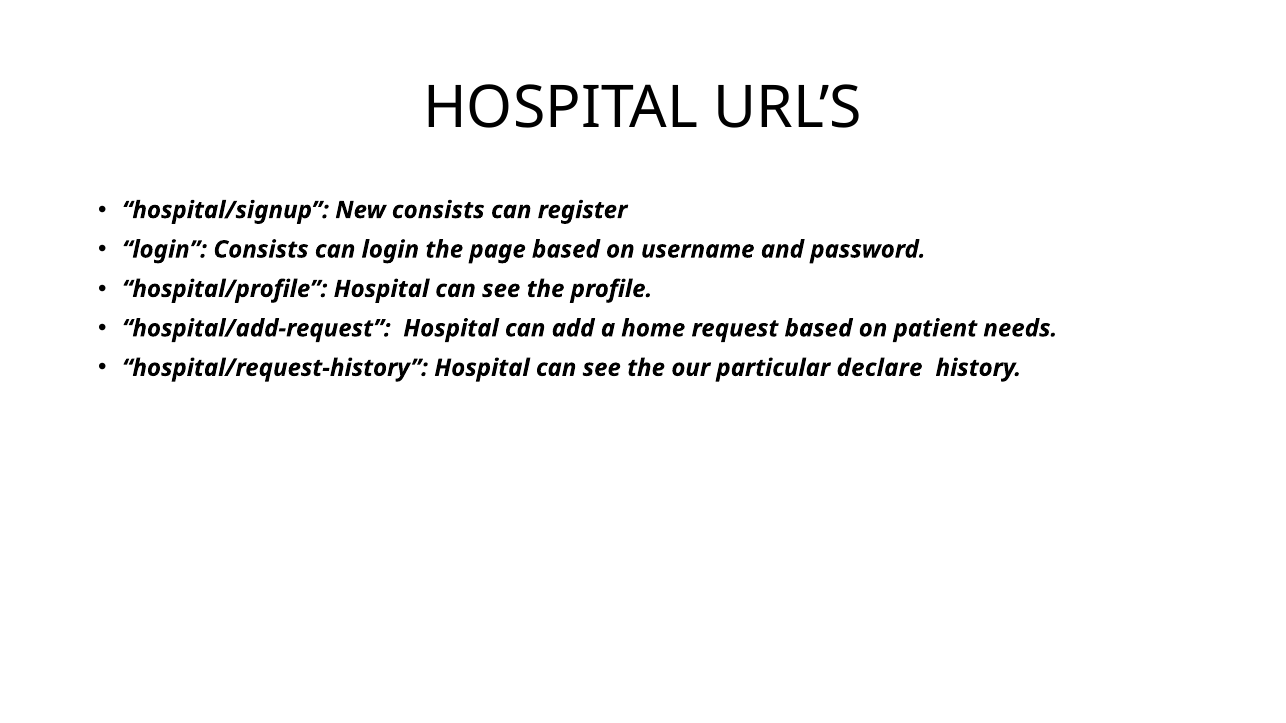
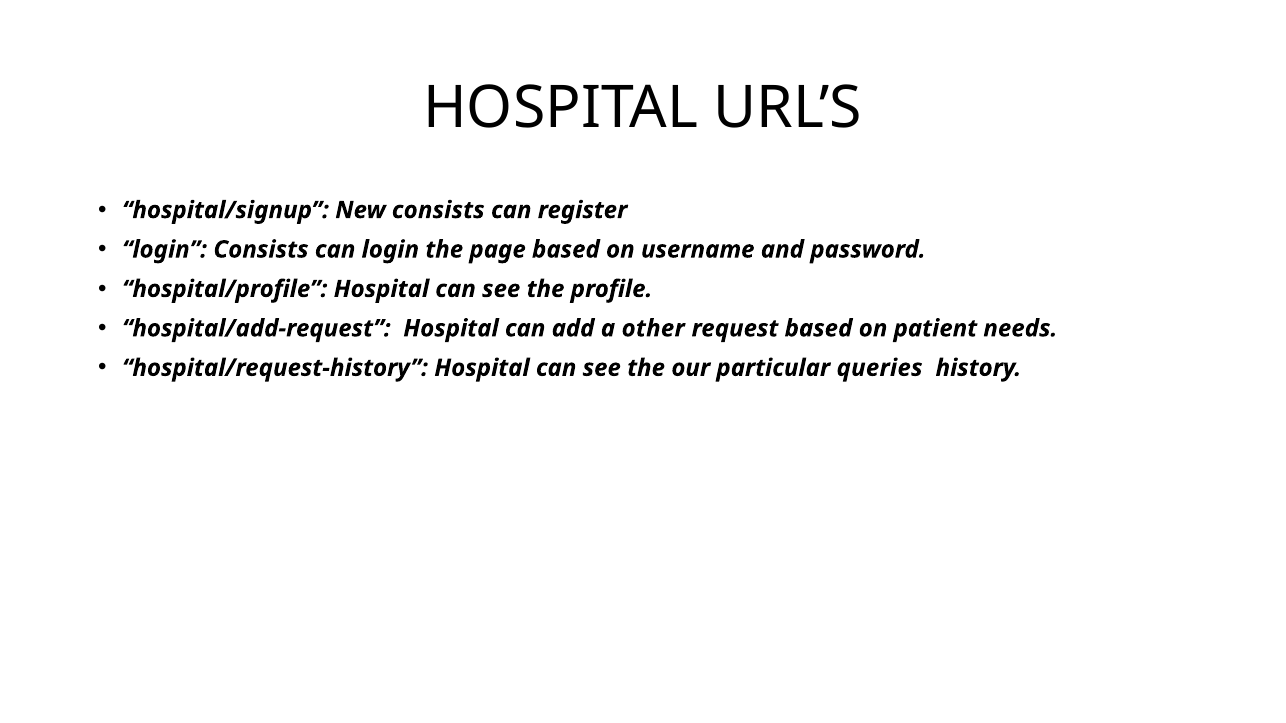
home: home -> other
declare: declare -> queries
